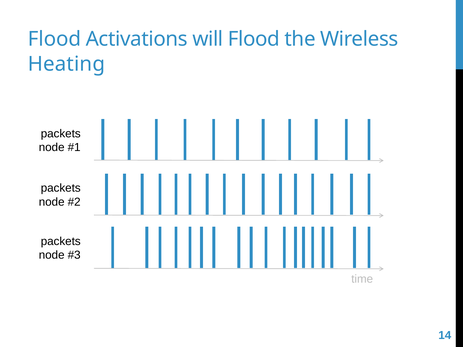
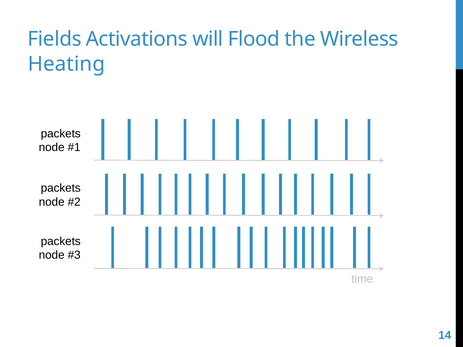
Flood at (55, 39): Flood -> Fields
